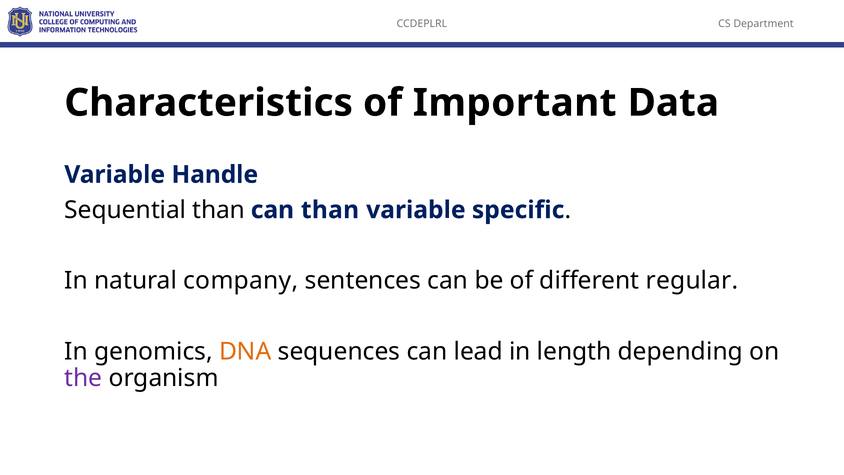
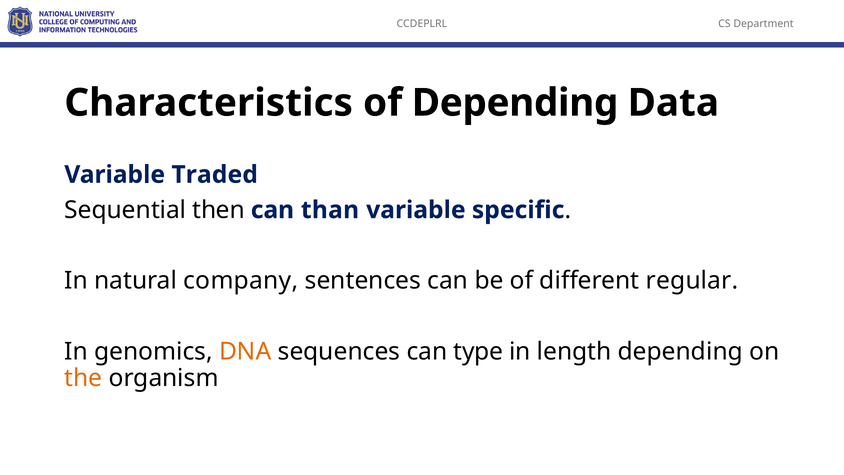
of Important: Important -> Depending
Handle: Handle -> Traded
Sequential than: than -> then
lead: lead -> type
the colour: purple -> orange
